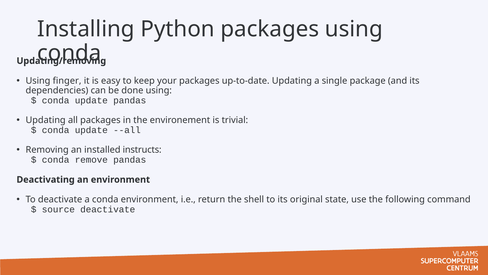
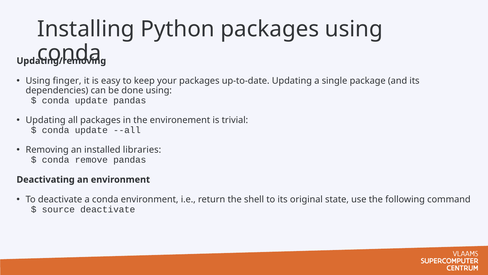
instructs: instructs -> libraries
